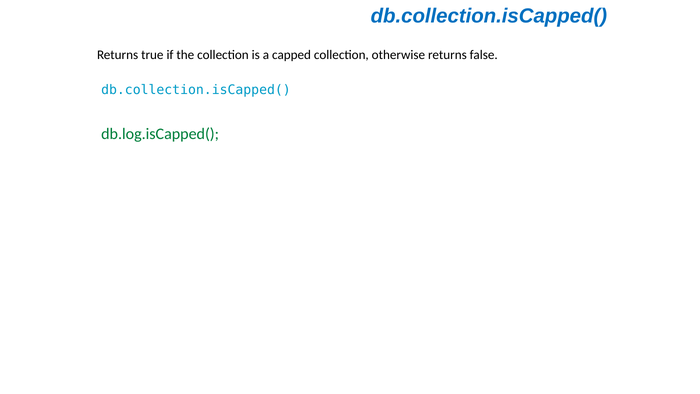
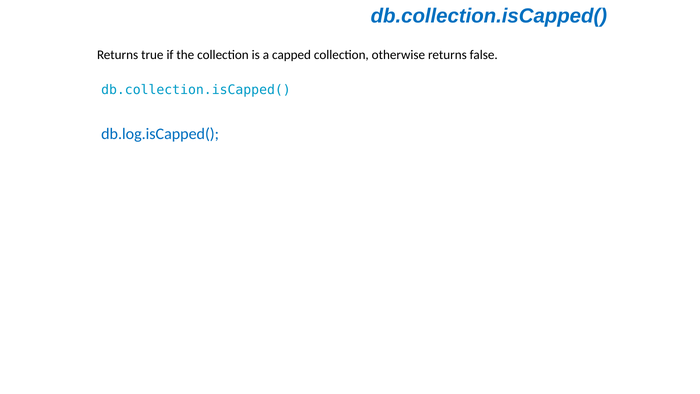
db.log.isCapped( colour: green -> blue
